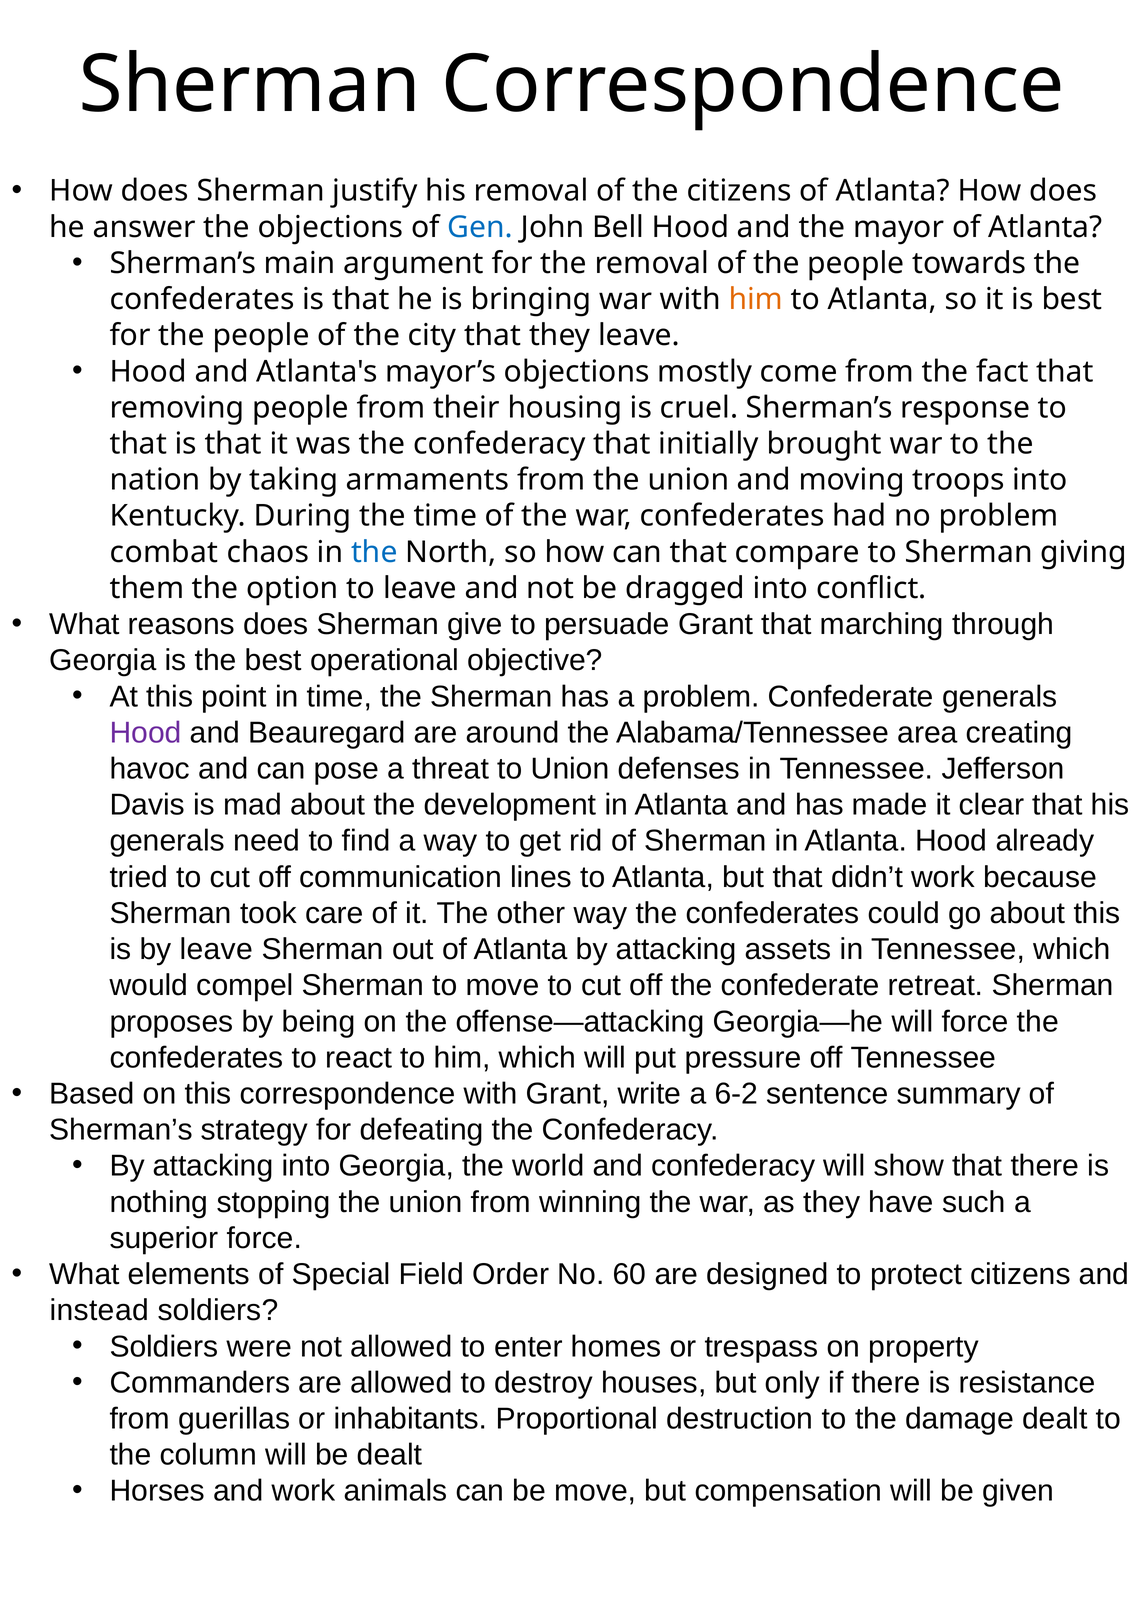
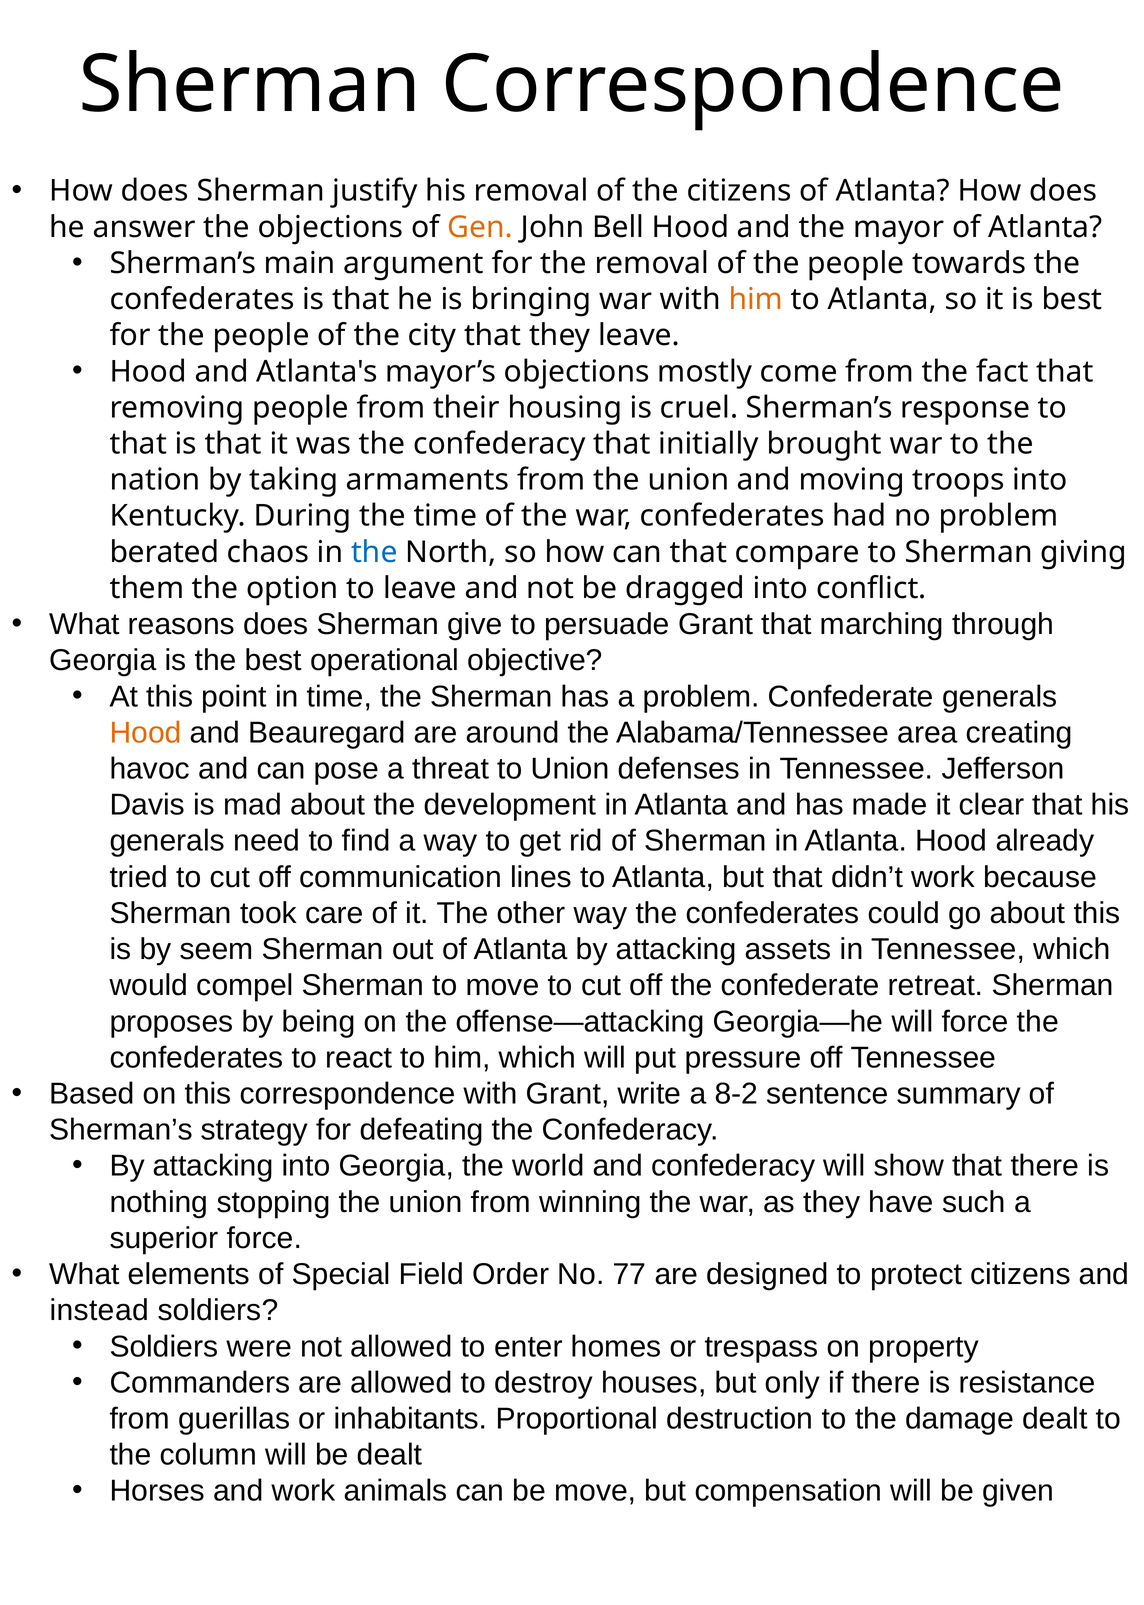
Gen colour: blue -> orange
combat: combat -> berated
Hood at (146, 733) colour: purple -> orange
by leave: leave -> seem
6-2: 6-2 -> 8-2
60: 60 -> 77
